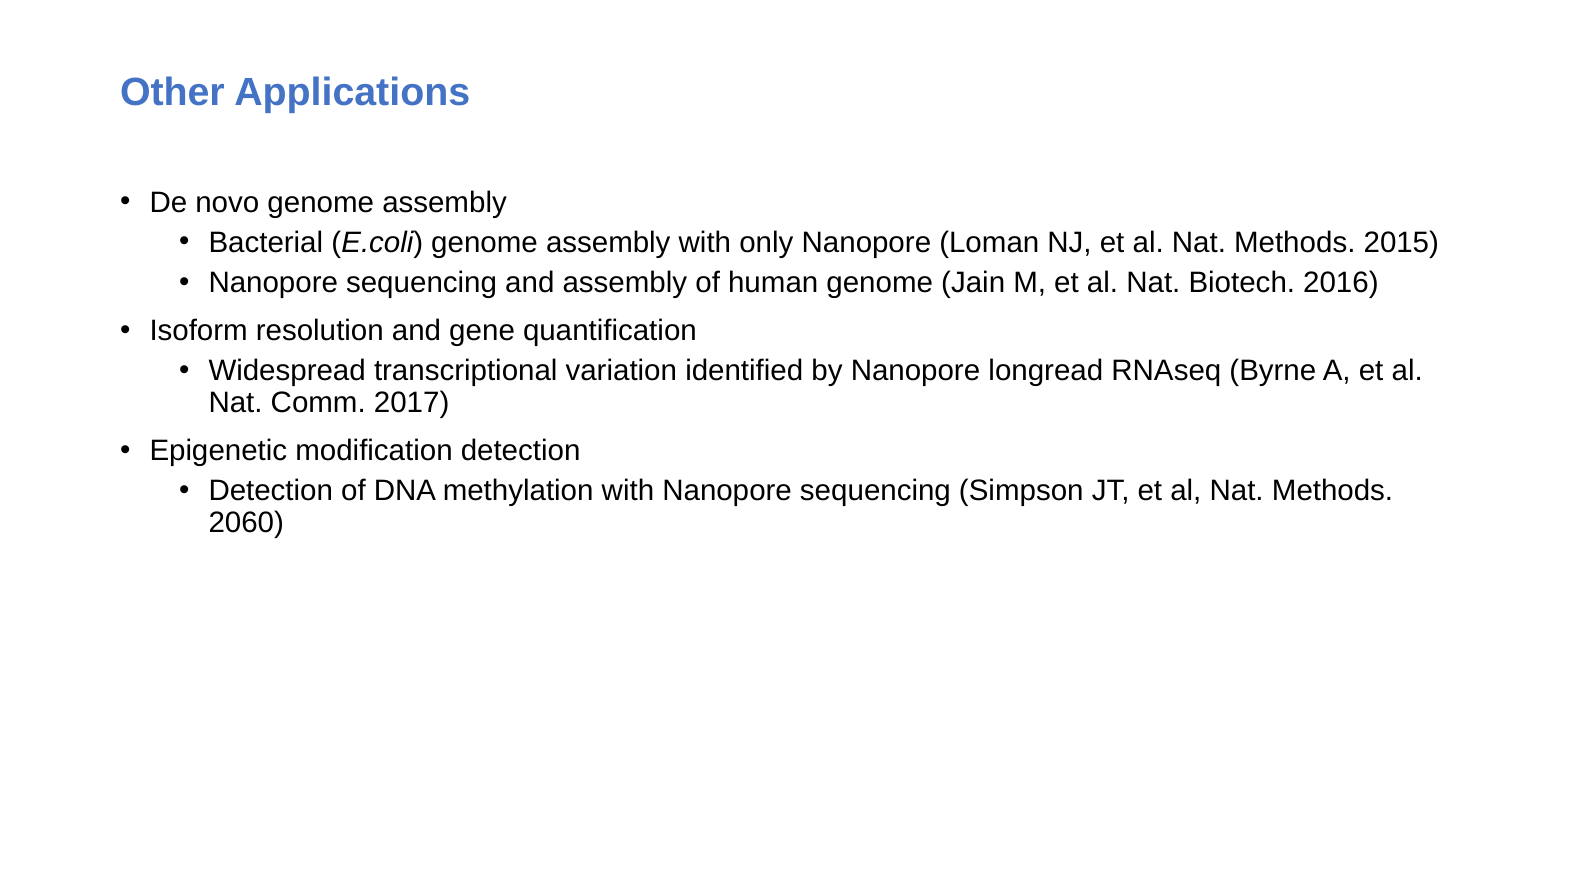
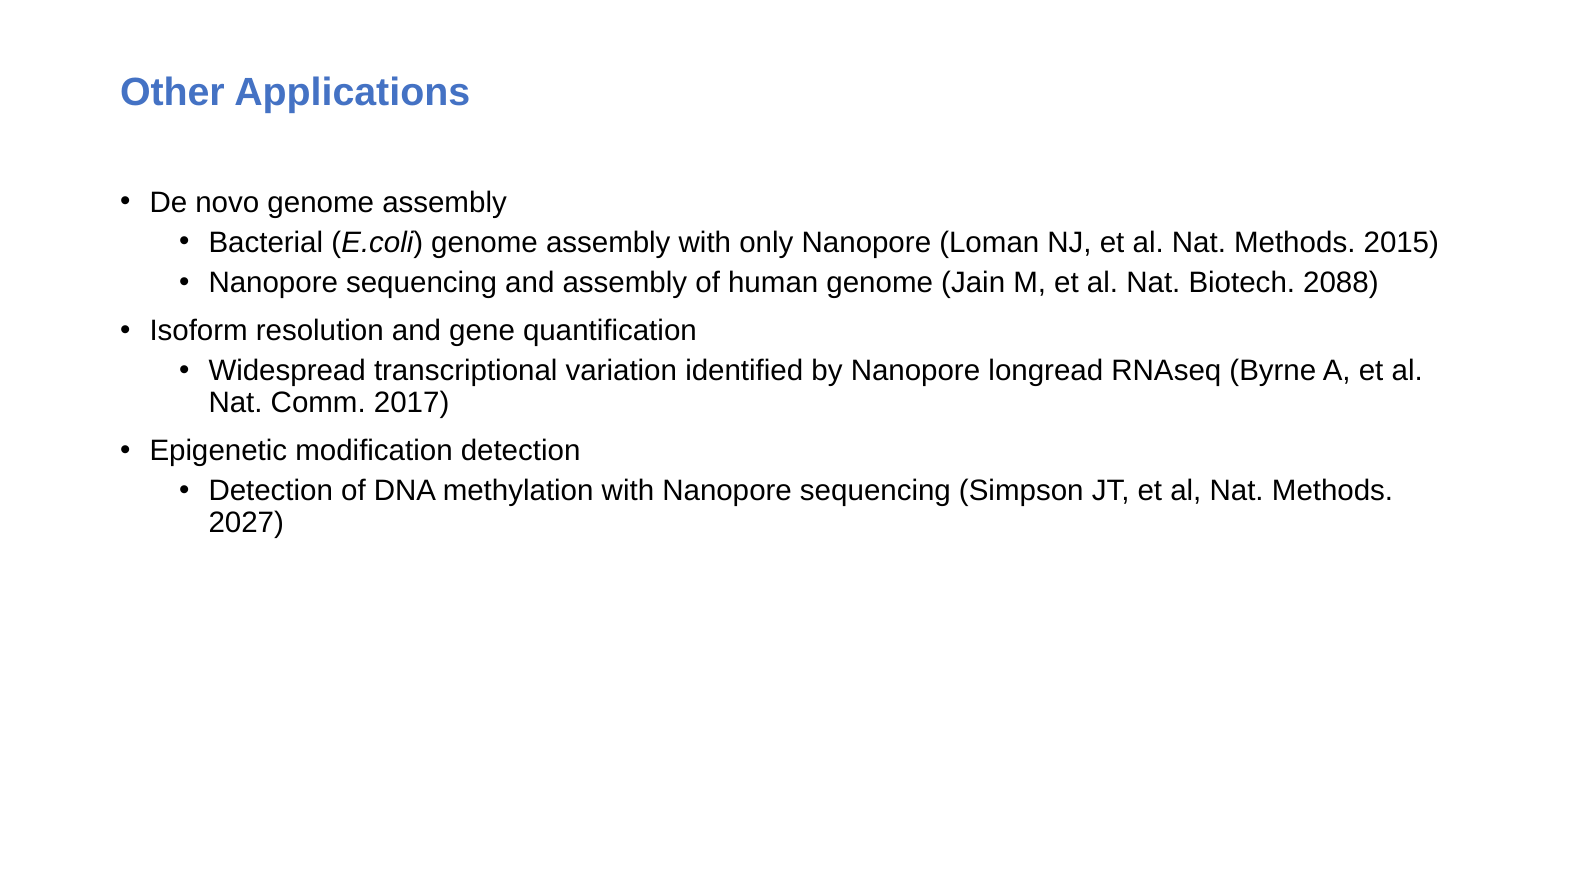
2016: 2016 -> 2088
2060: 2060 -> 2027
